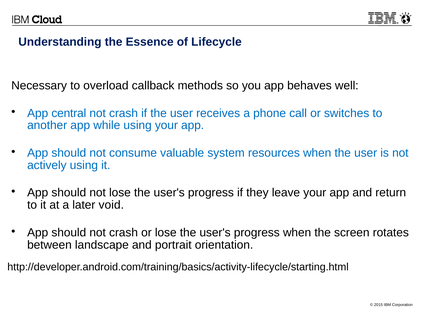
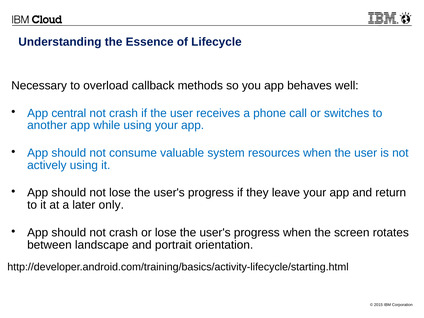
void: void -> only
